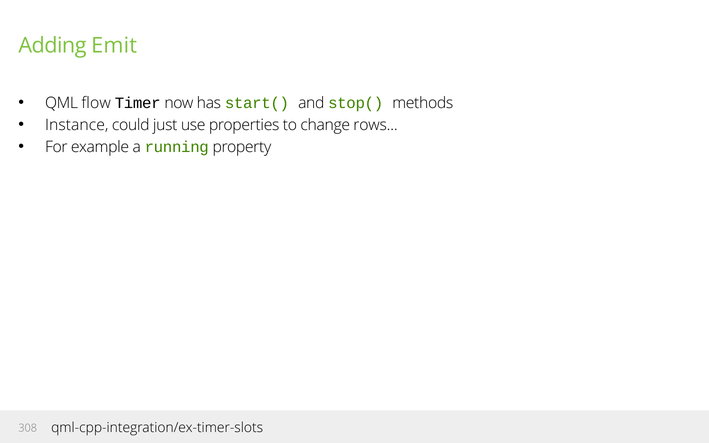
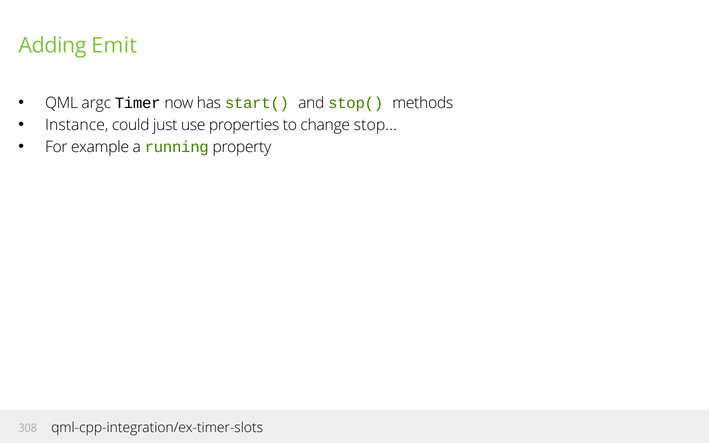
flow: flow -> argc
rows: rows -> stop
